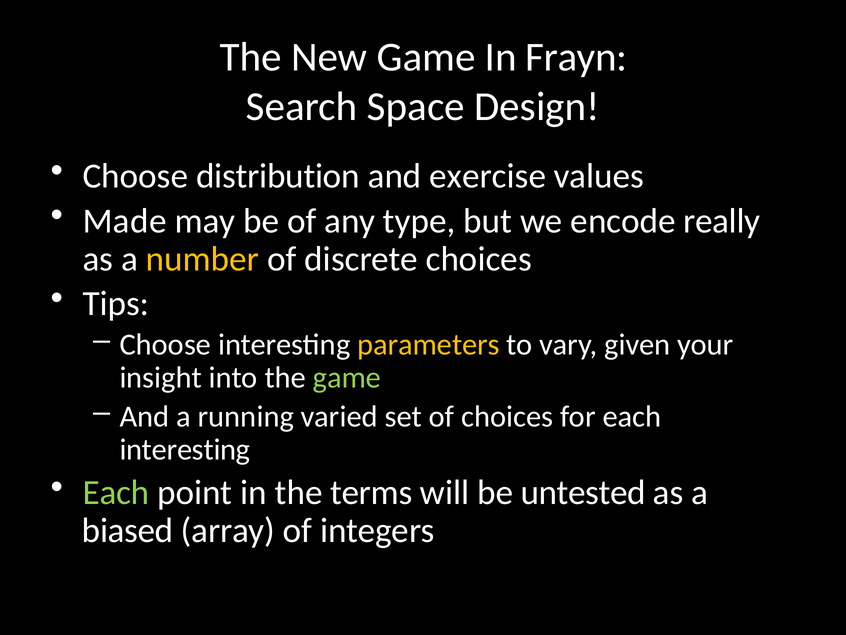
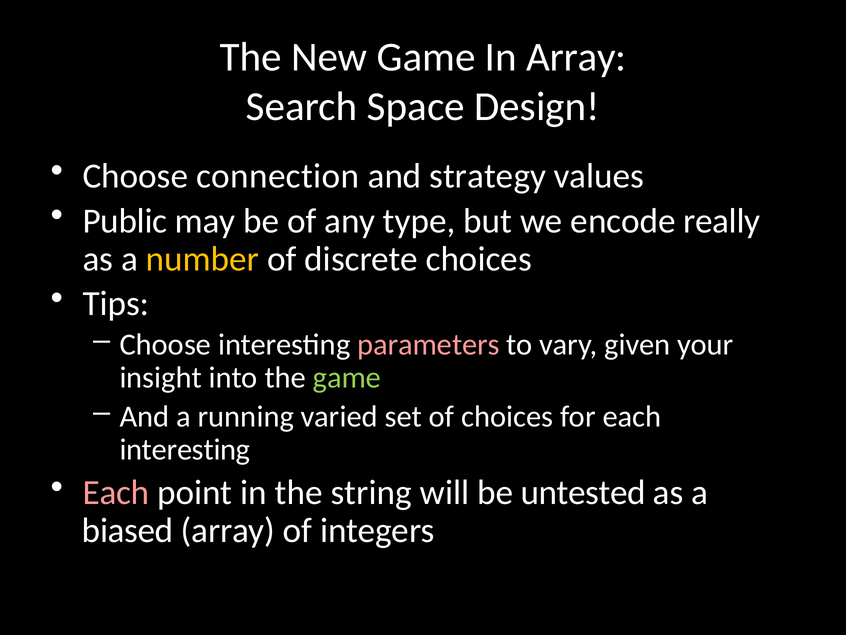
In Frayn: Frayn -> Array
distribution: distribution -> connection
exercise: exercise -> strategy
Made: Made -> Public
parameters colour: yellow -> pink
Each at (116, 492) colour: light green -> pink
terms: terms -> string
